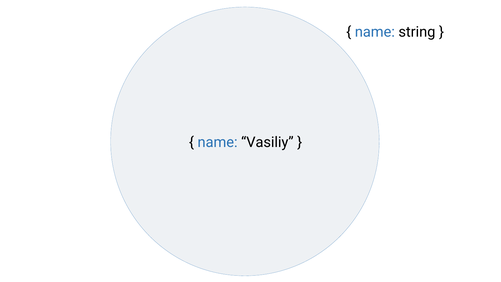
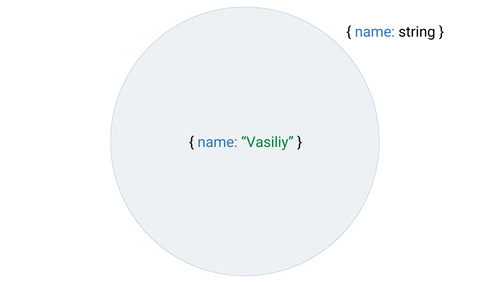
Vasiliy colour: black -> green
